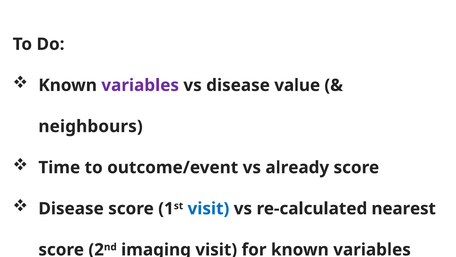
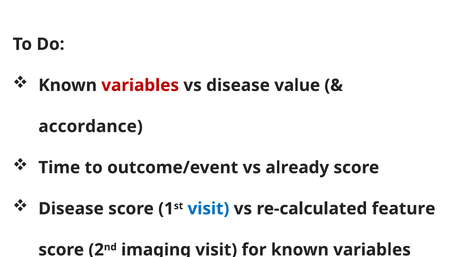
variables at (140, 85) colour: purple -> red
neighbours: neighbours -> accordance
nearest: nearest -> feature
